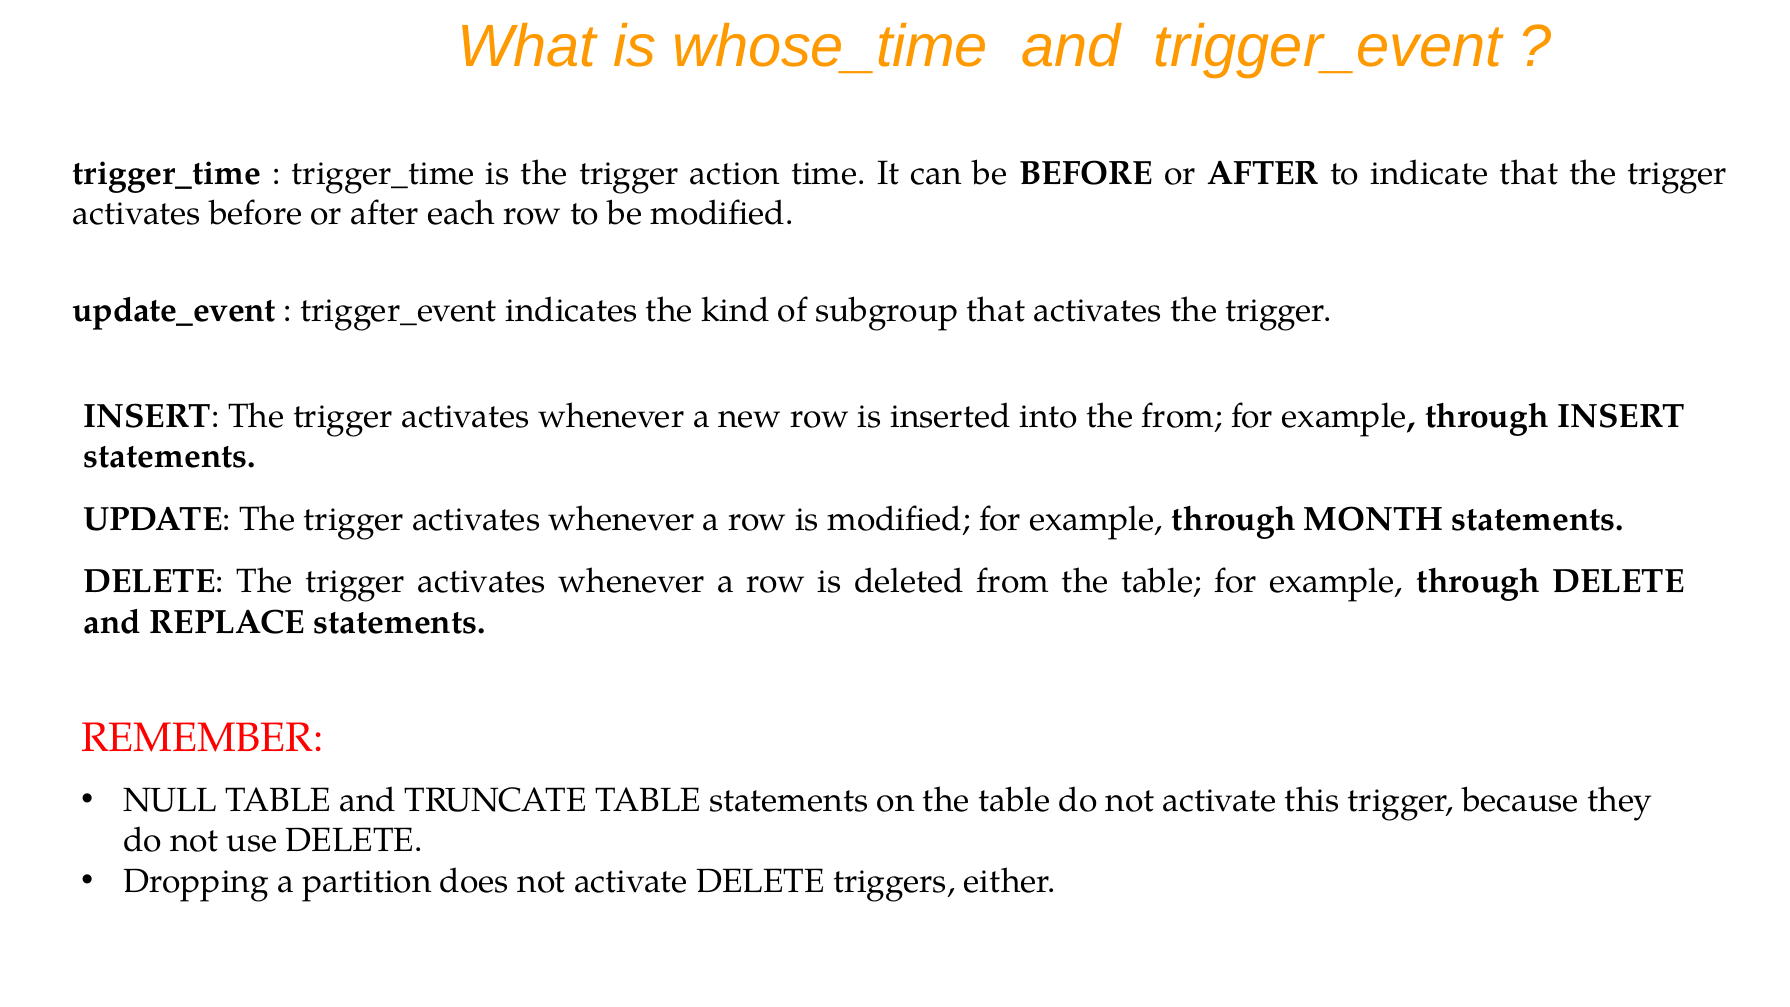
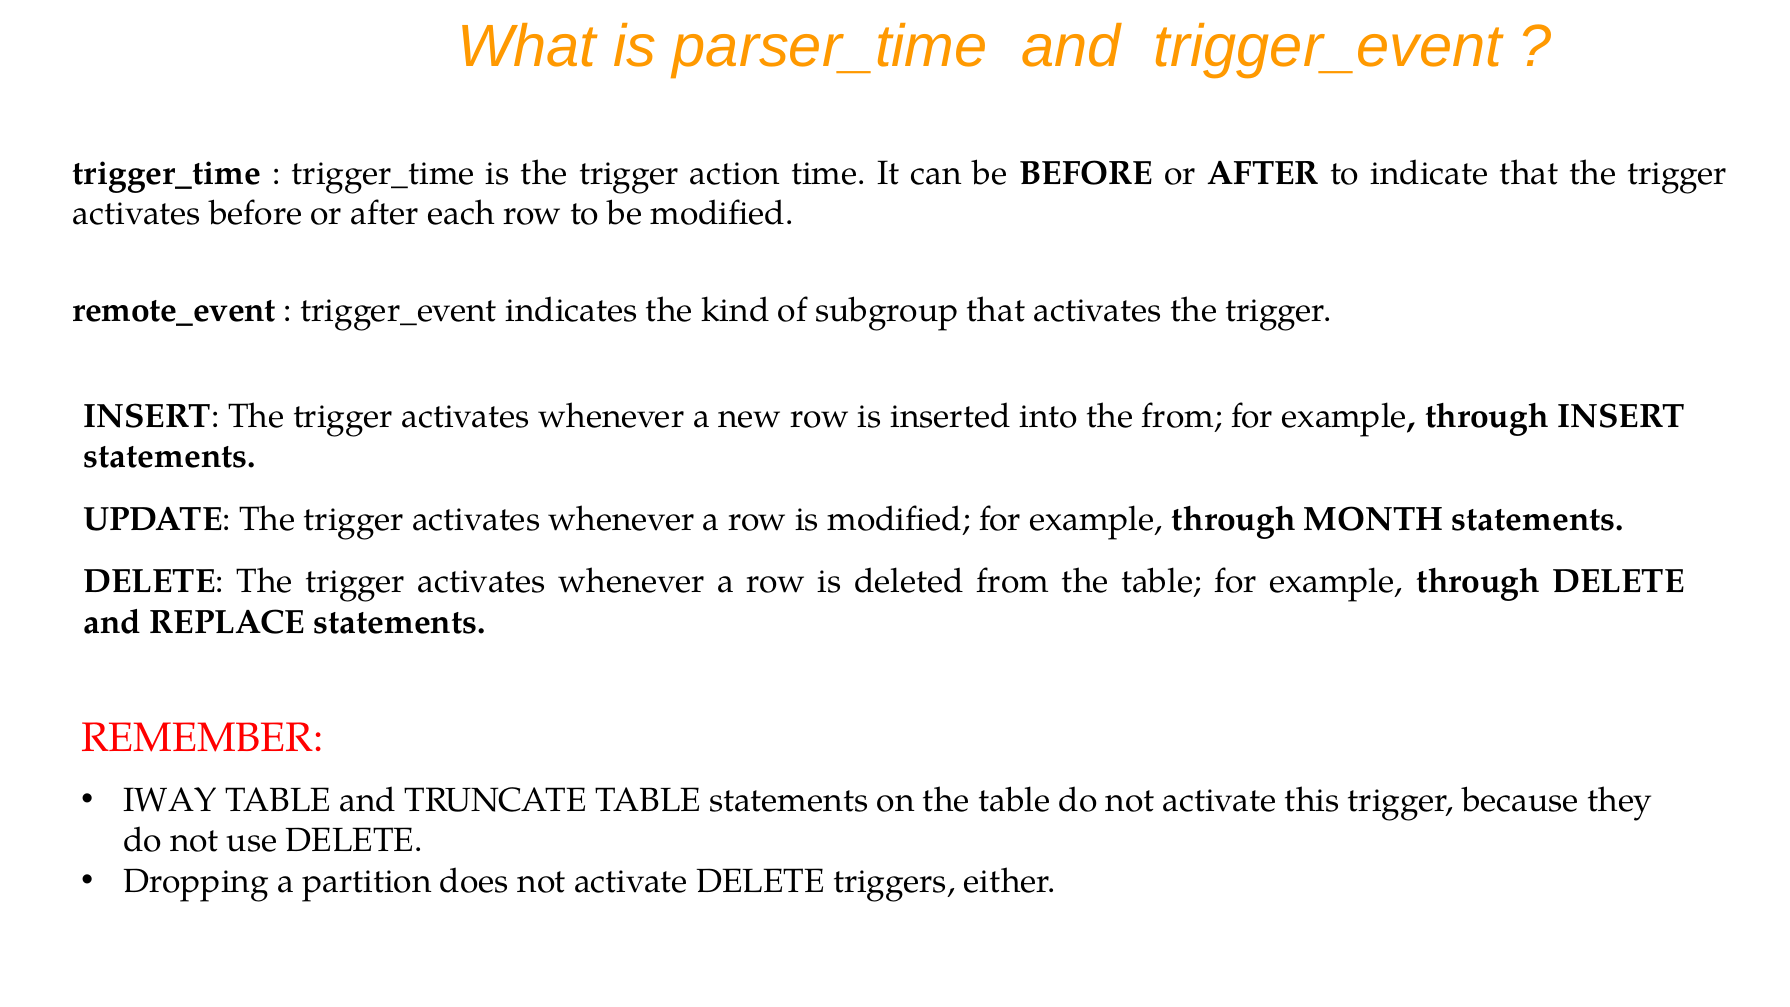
whose_time: whose_time -> parser_time
update_event: update_event -> remote_event
NULL: NULL -> IWAY
